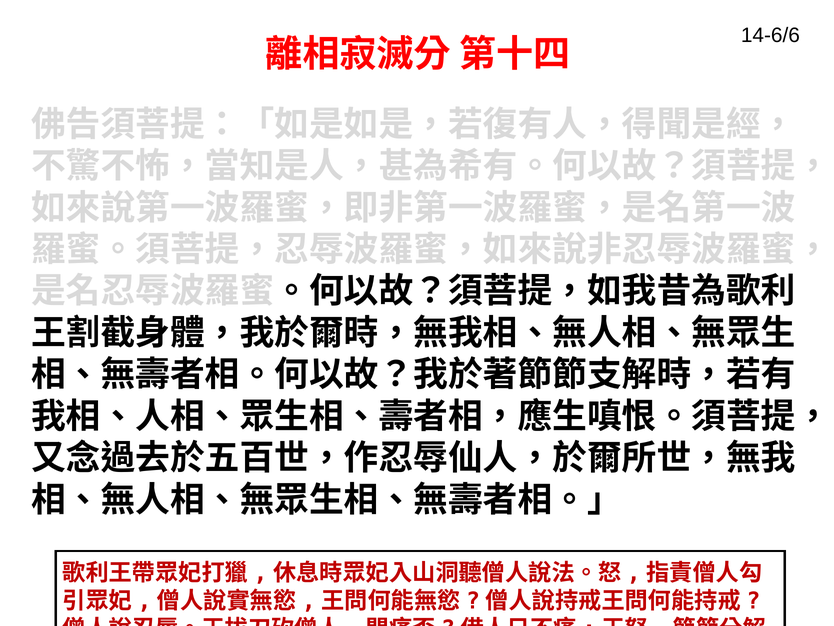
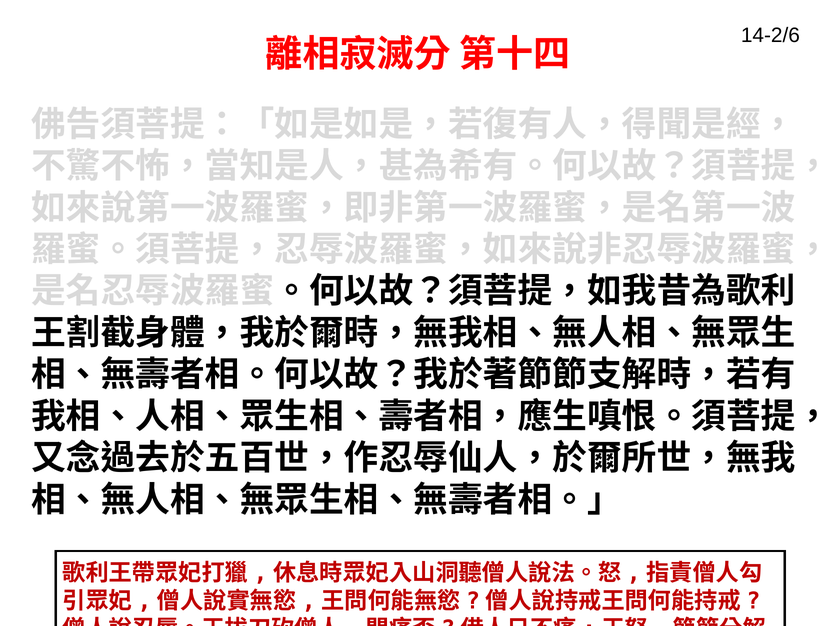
14-6/6: 14-6/6 -> 14-2/6
